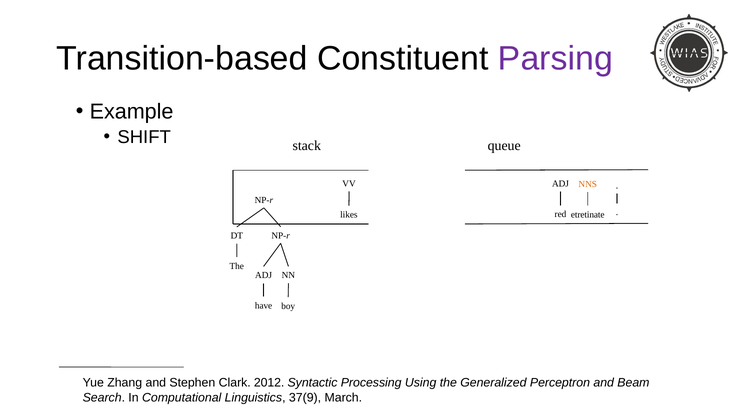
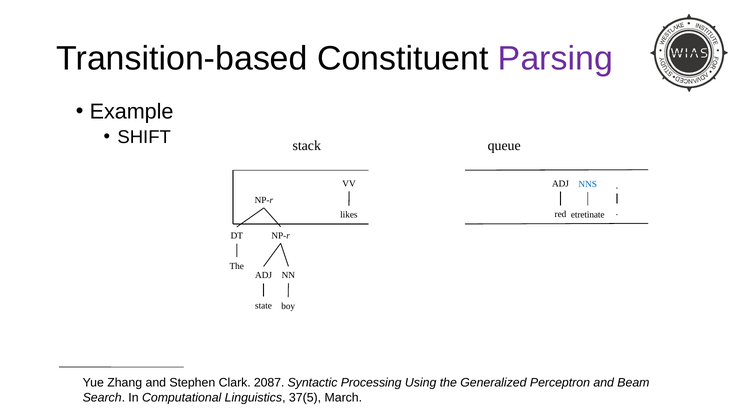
NNS colour: orange -> blue
have: have -> state
2012: 2012 -> 2087
37(9: 37(9 -> 37(5
